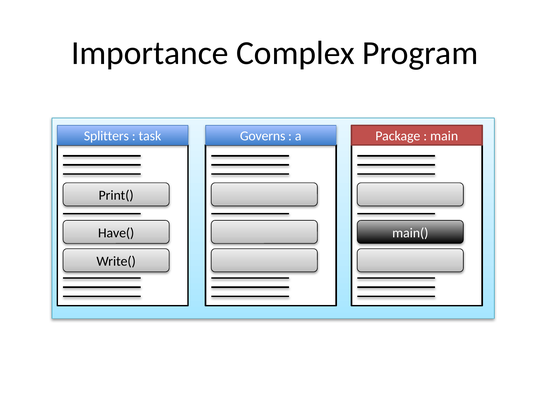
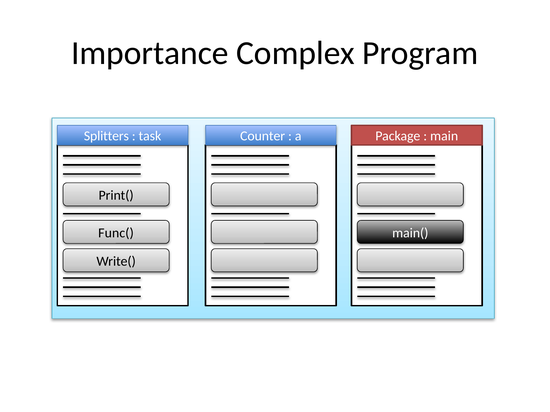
Governs: Governs -> Counter
Have(: Have( -> Func(
